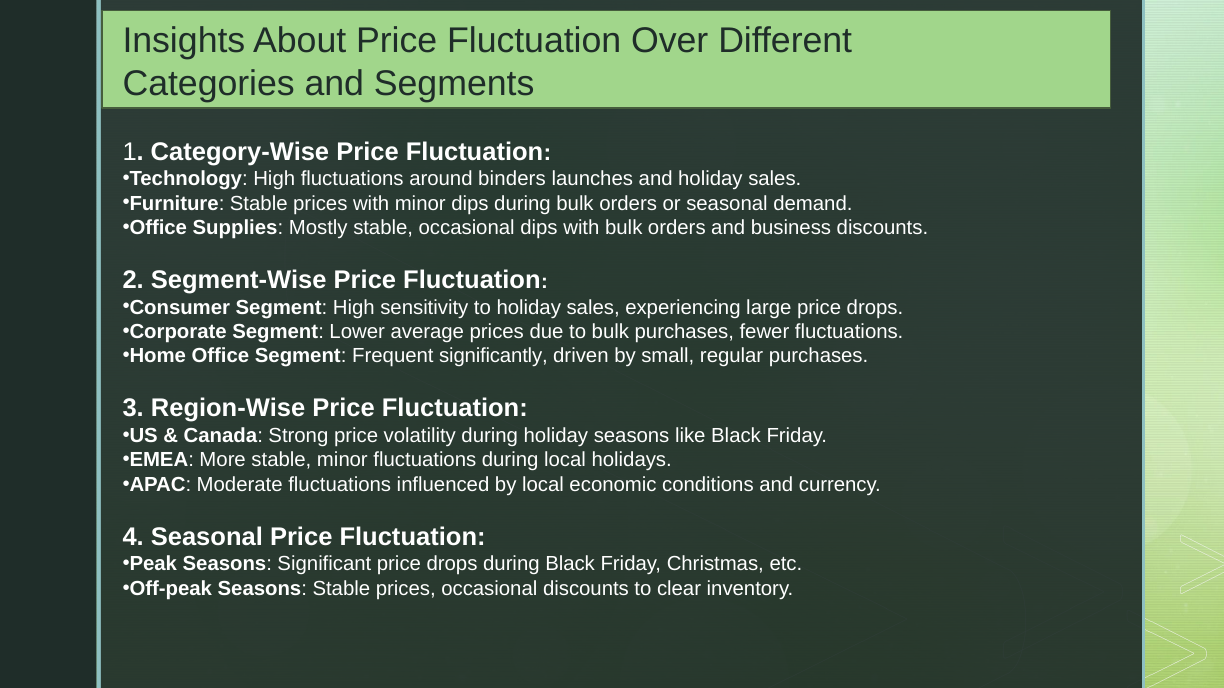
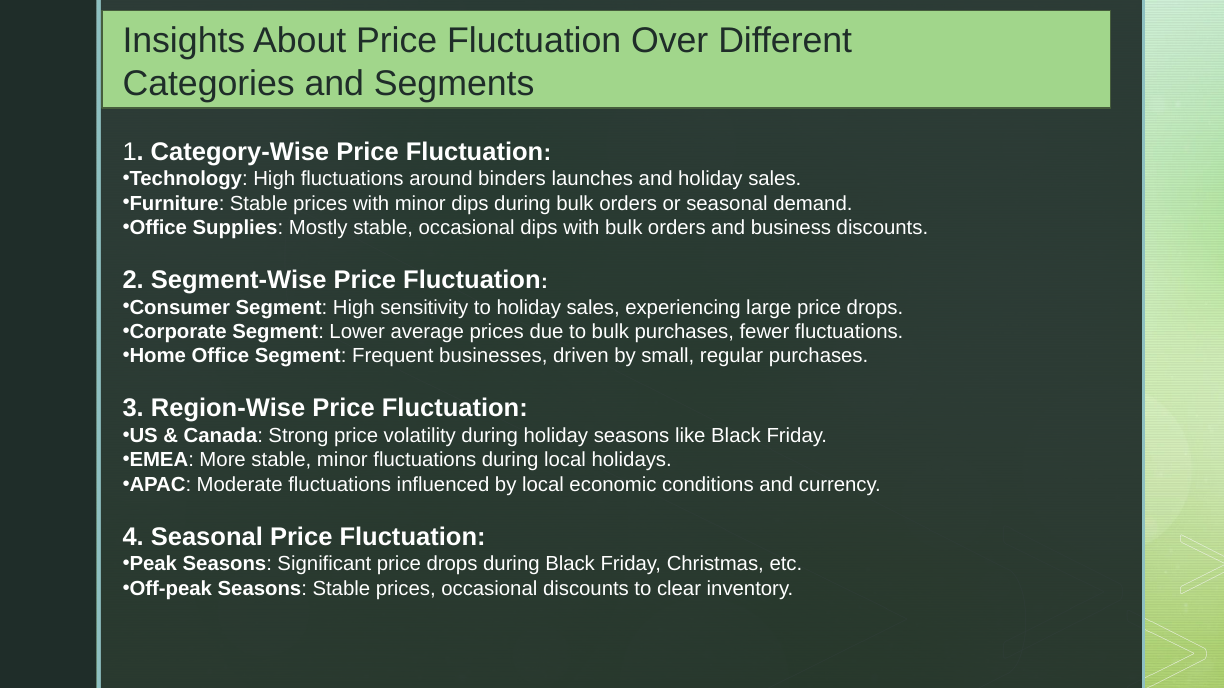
significantly: significantly -> businesses
